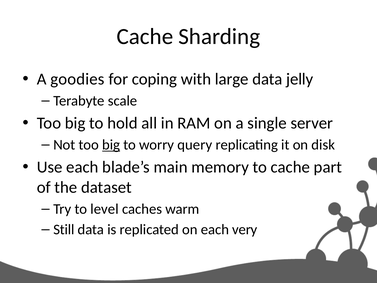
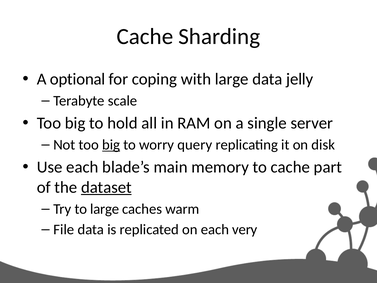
goodies: goodies -> optional
dataset underline: none -> present
to level: level -> large
Still: Still -> File
